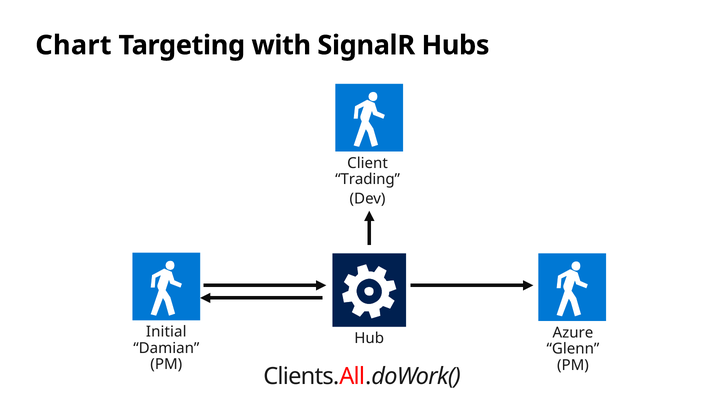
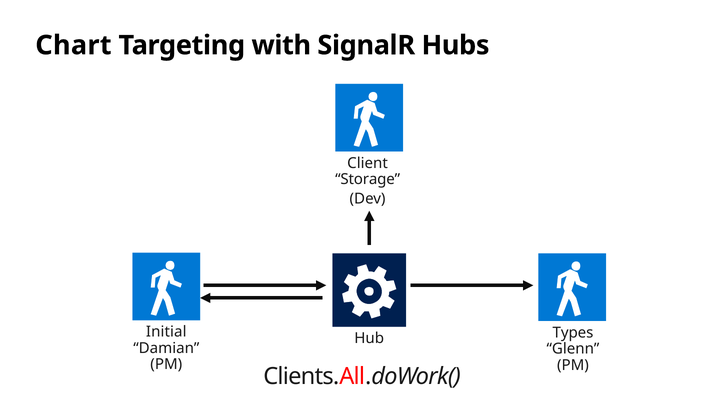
Trading: Trading -> Storage
Azure: Azure -> Types
